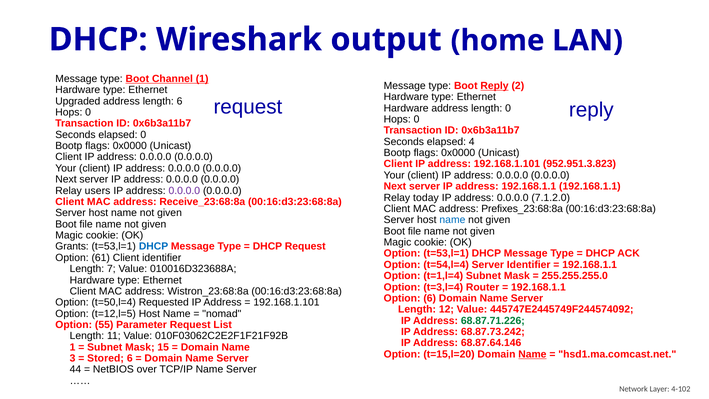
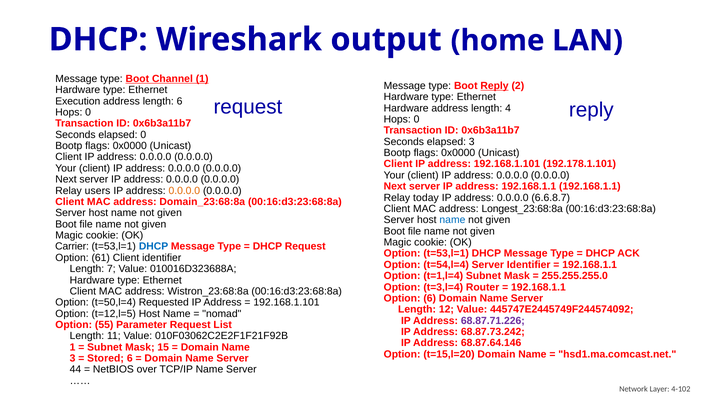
Upgraded: Upgraded -> Execution
length 0: 0 -> 4
elapsed 4: 4 -> 3
952.951.3.823: 952.951.3.823 -> 192.178.1.101
0.0.0.0 at (184, 191) colour: purple -> orange
7.1.2.0: 7.1.2.0 -> 6.6.8.7
Receive_23:68:8a: Receive_23:68:8a -> Domain_23:68:8a
Prefixes_23:68:8a: Prefixes_23:68:8a -> Longest_23:68:8a
Grants: Grants -> Carrier
68.87.71.226 colour: green -> purple
Name at (532, 354) underline: present -> none
